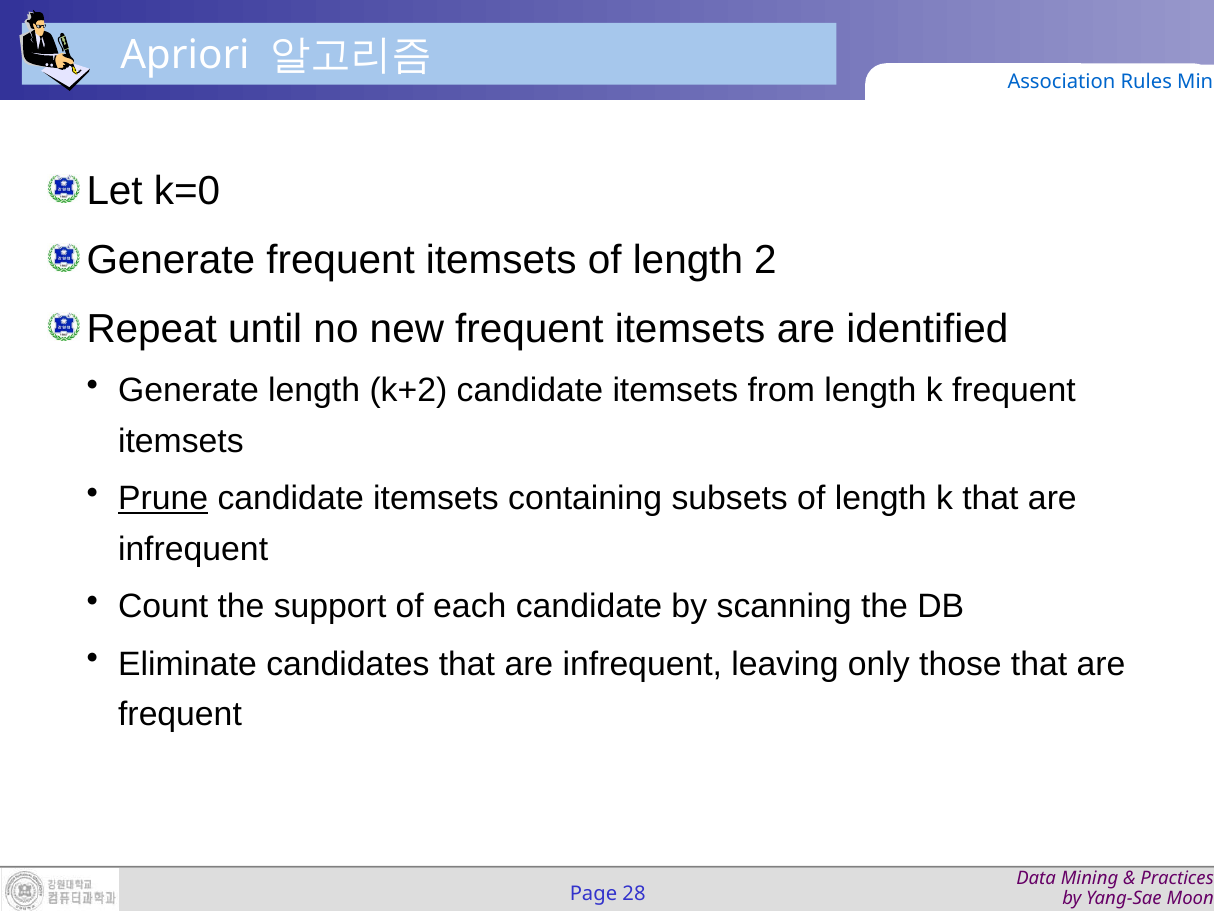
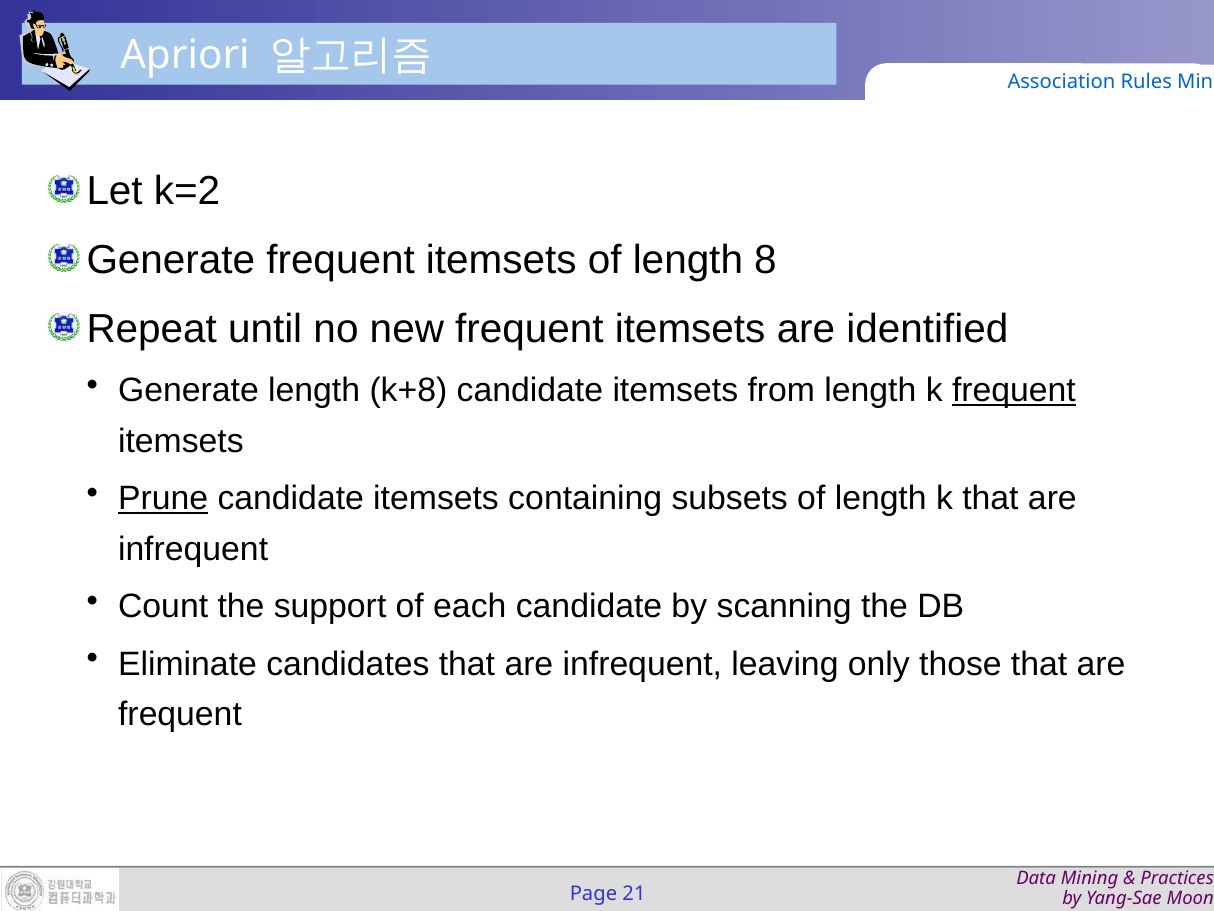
k=0: k=0 -> k=2
2: 2 -> 8
k+2: k+2 -> k+8
frequent at (1014, 391) underline: none -> present
28: 28 -> 21
